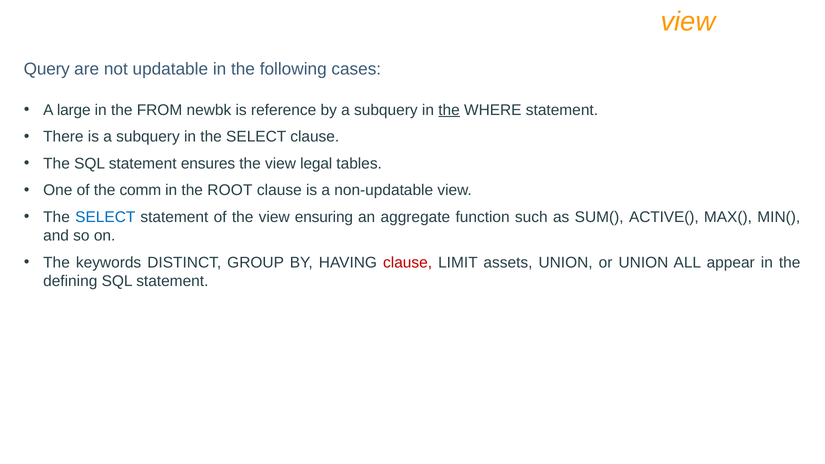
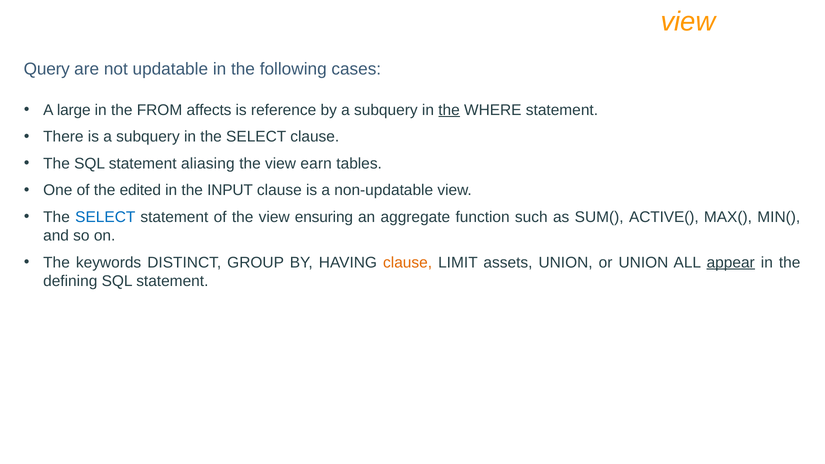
newbk: newbk -> affects
ensures: ensures -> aliasing
legal: legal -> earn
comm: comm -> edited
ROOT: ROOT -> INPUT
clause at (408, 263) colour: red -> orange
appear underline: none -> present
